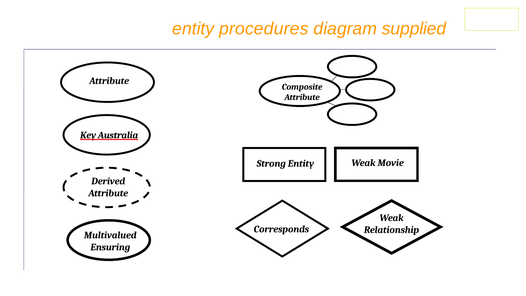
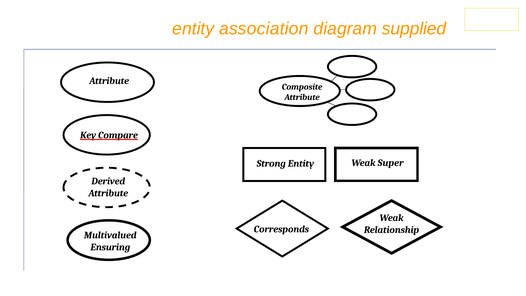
procedures: procedures -> association
Australia: Australia -> Compare
Movie: Movie -> Super
